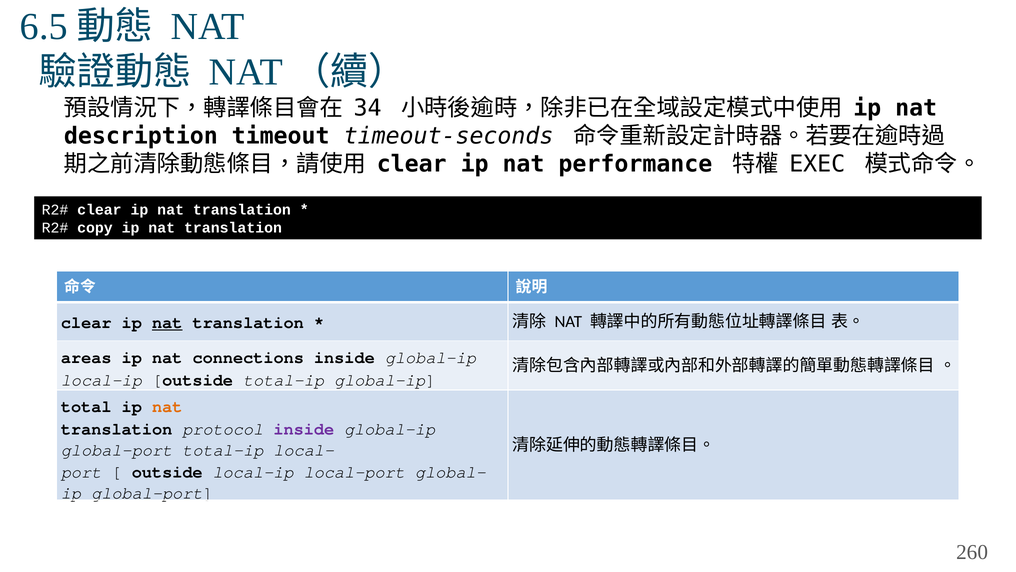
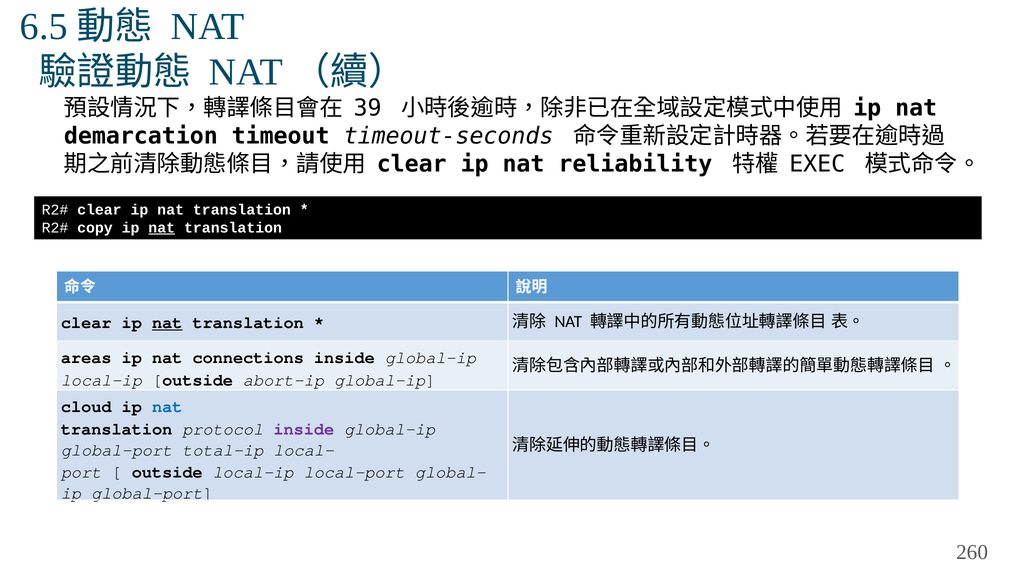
34: 34 -> 39
description: description -> demarcation
performance: performance -> reliability
nat at (162, 228) underline: none -> present
outside total-ip: total-ip -> abort-ip
total: total -> cloud
nat at (167, 406) colour: orange -> blue
